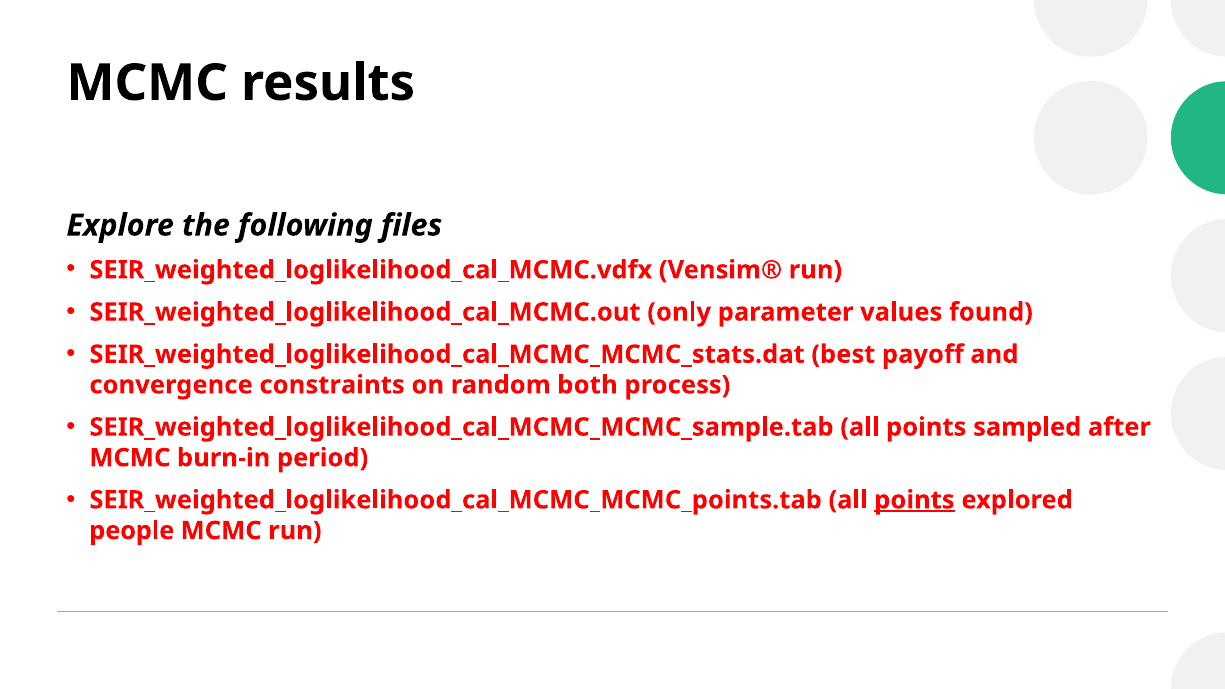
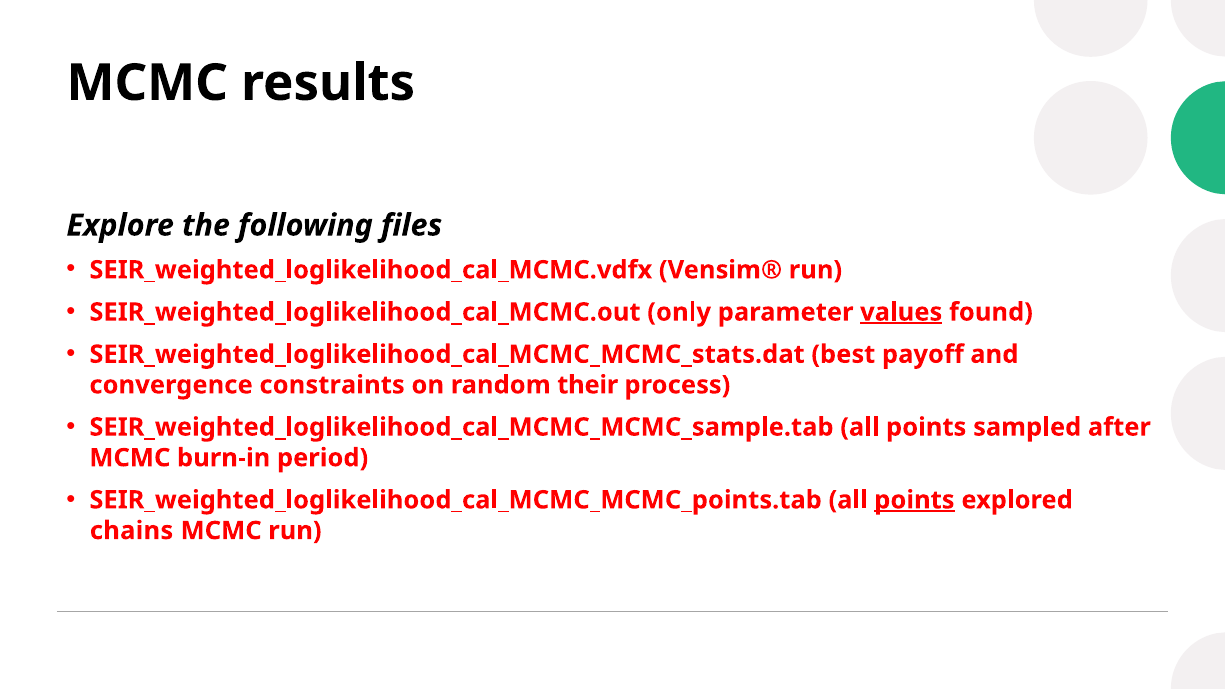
values underline: none -> present
both: both -> their
people: people -> chains
